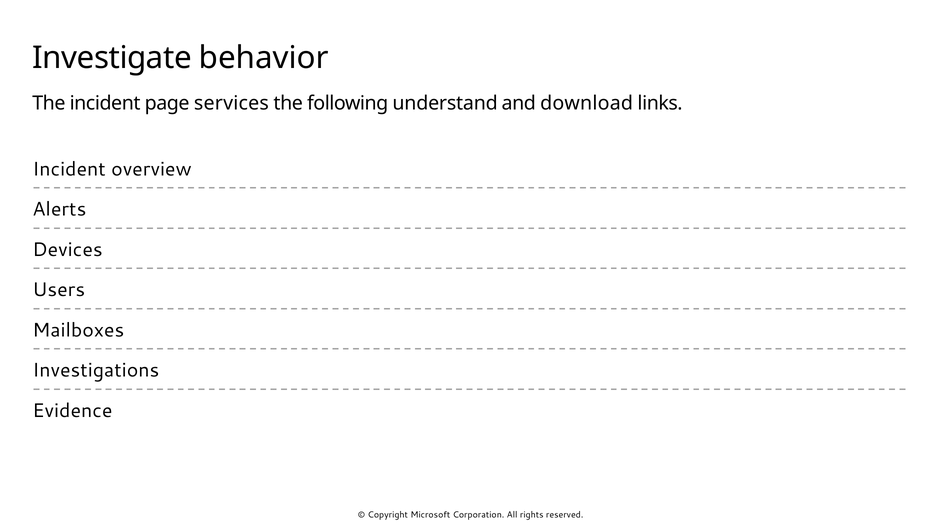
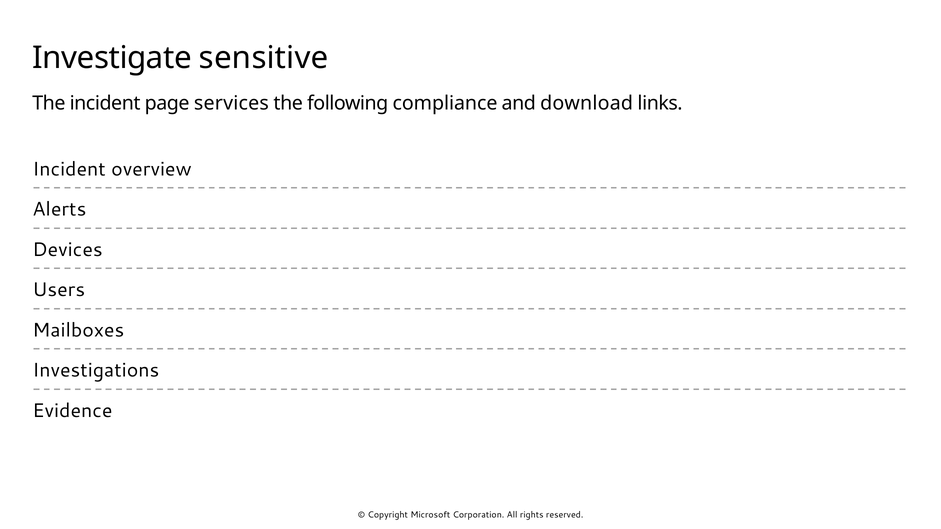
behavior: behavior -> sensitive
understand: understand -> compliance
